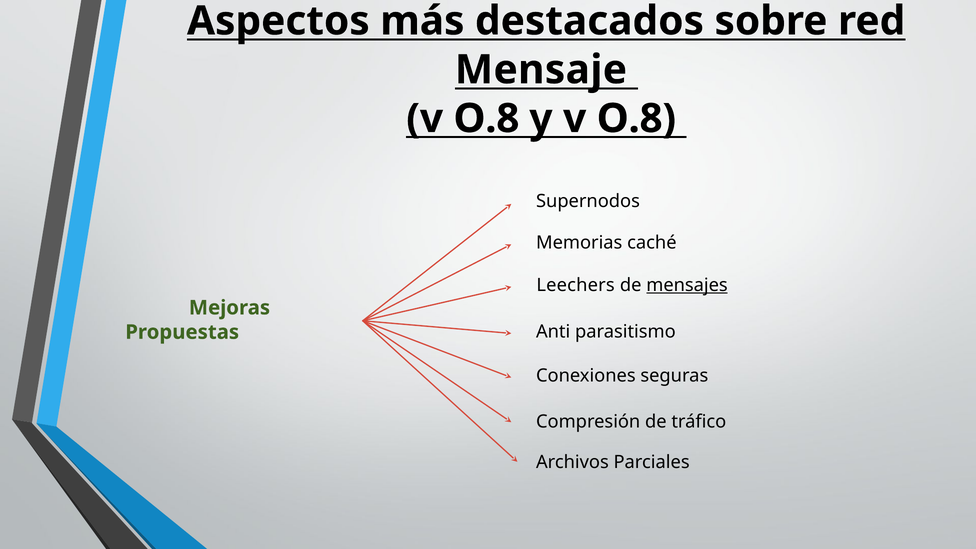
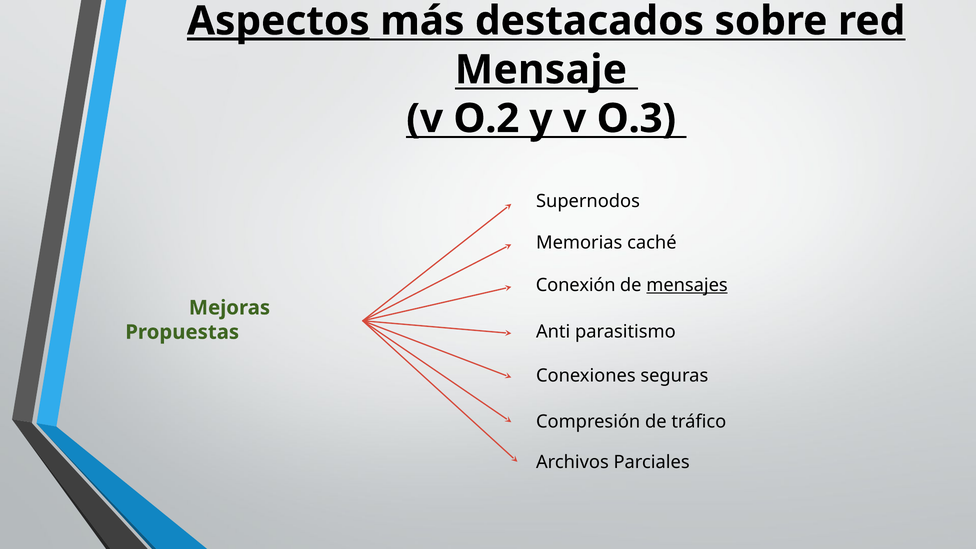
Aspectos underline: none -> present
O.8 at (486, 119): O.8 -> O.2
y v O.8: O.8 -> O.3
Leechers: Leechers -> Conexión
